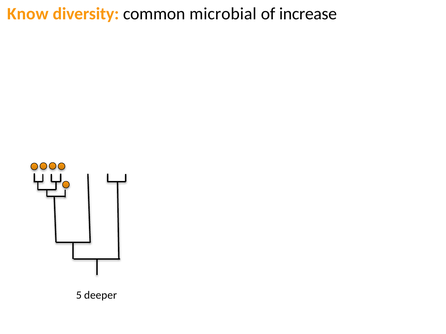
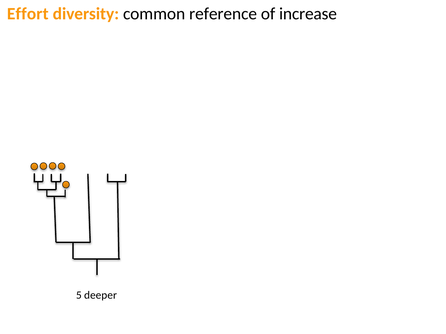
Know: Know -> Effort
microbial: microbial -> reference
